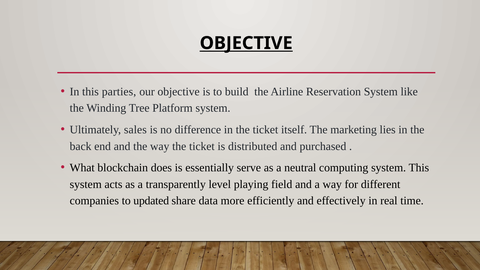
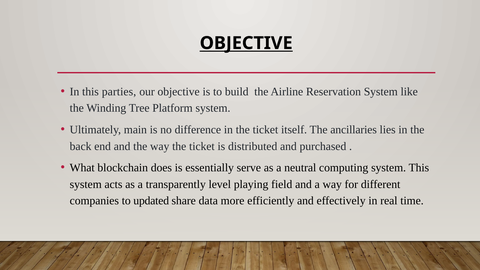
sales: sales -> main
marketing: marketing -> ancillaries
